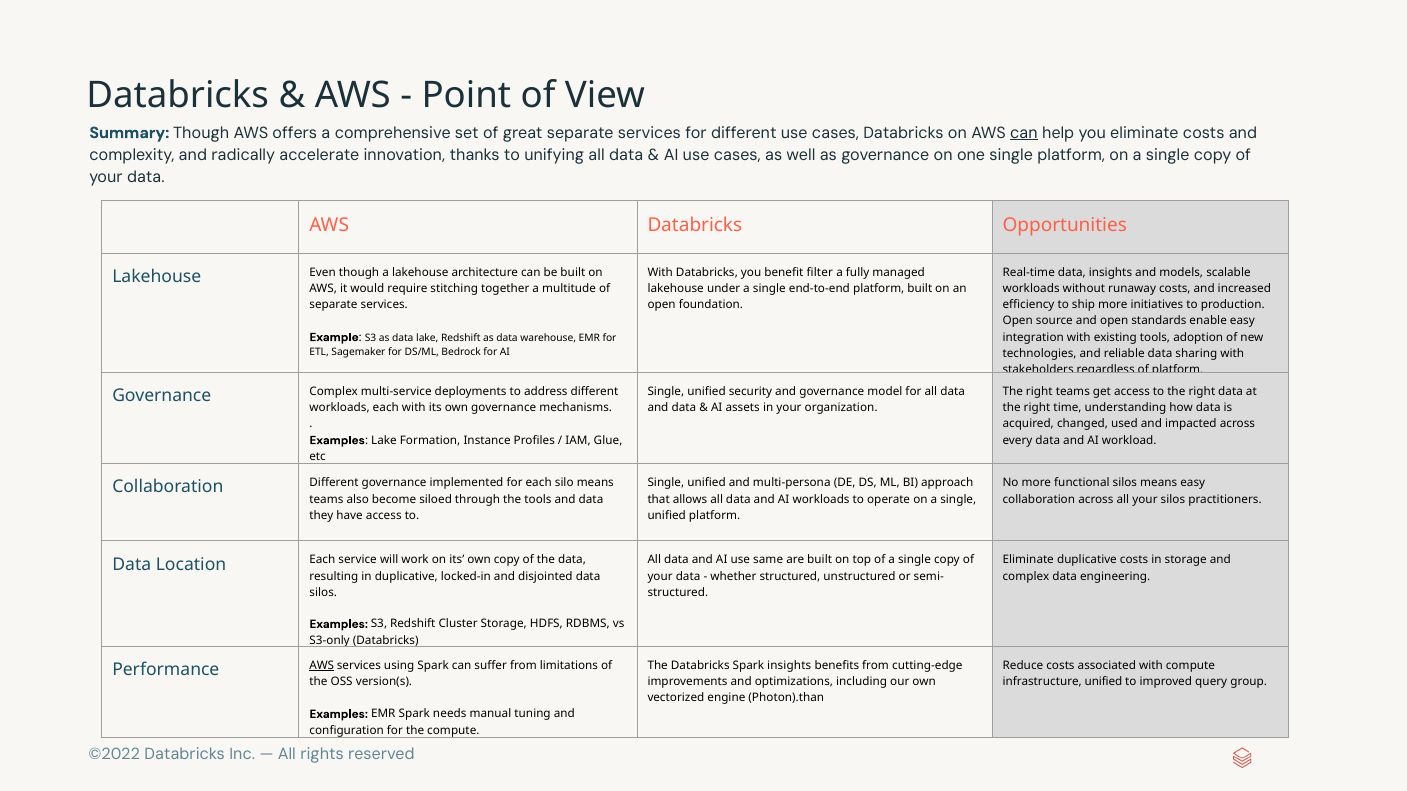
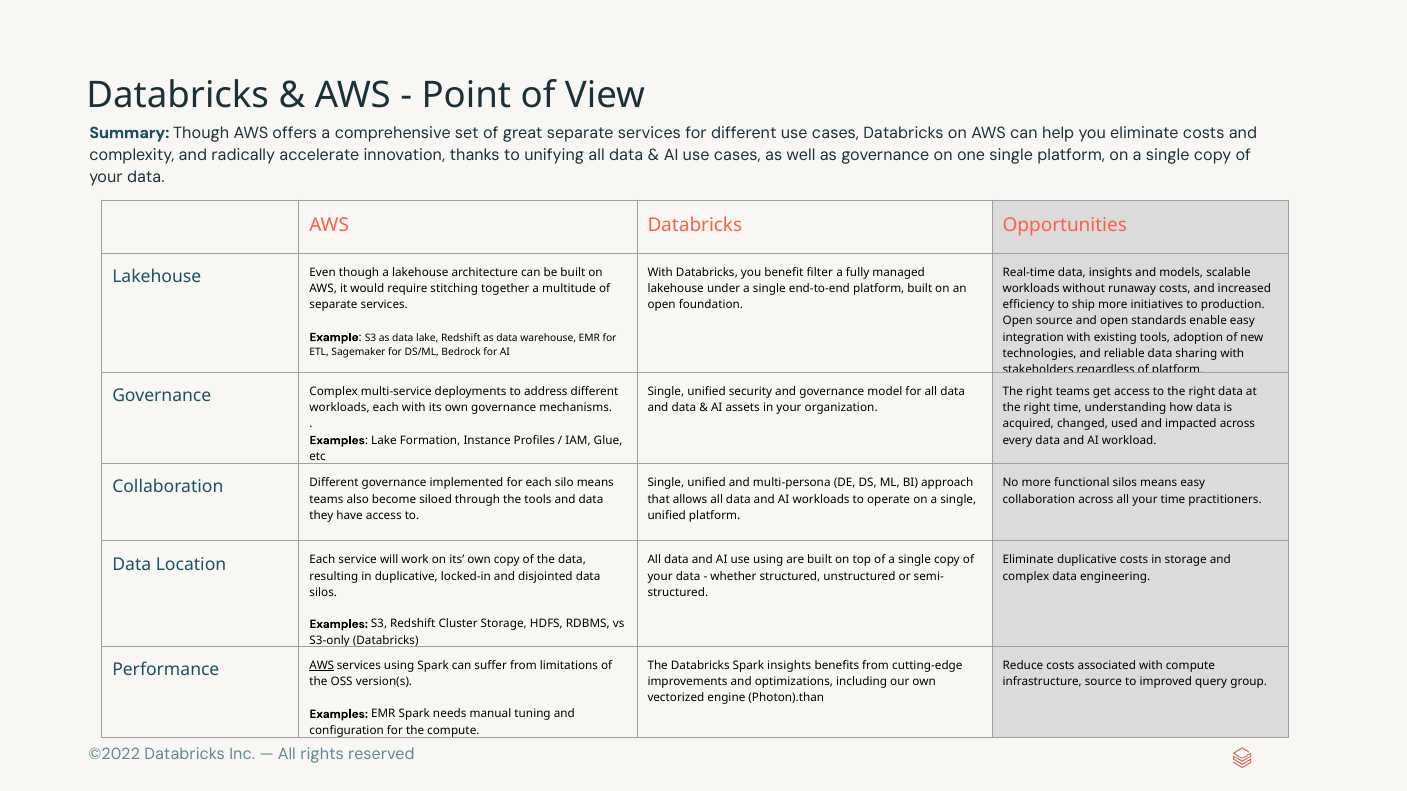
can at (1024, 133) underline: present -> none
your silos: silos -> time
use same: same -> using
infrastructure unified: unified -> source
